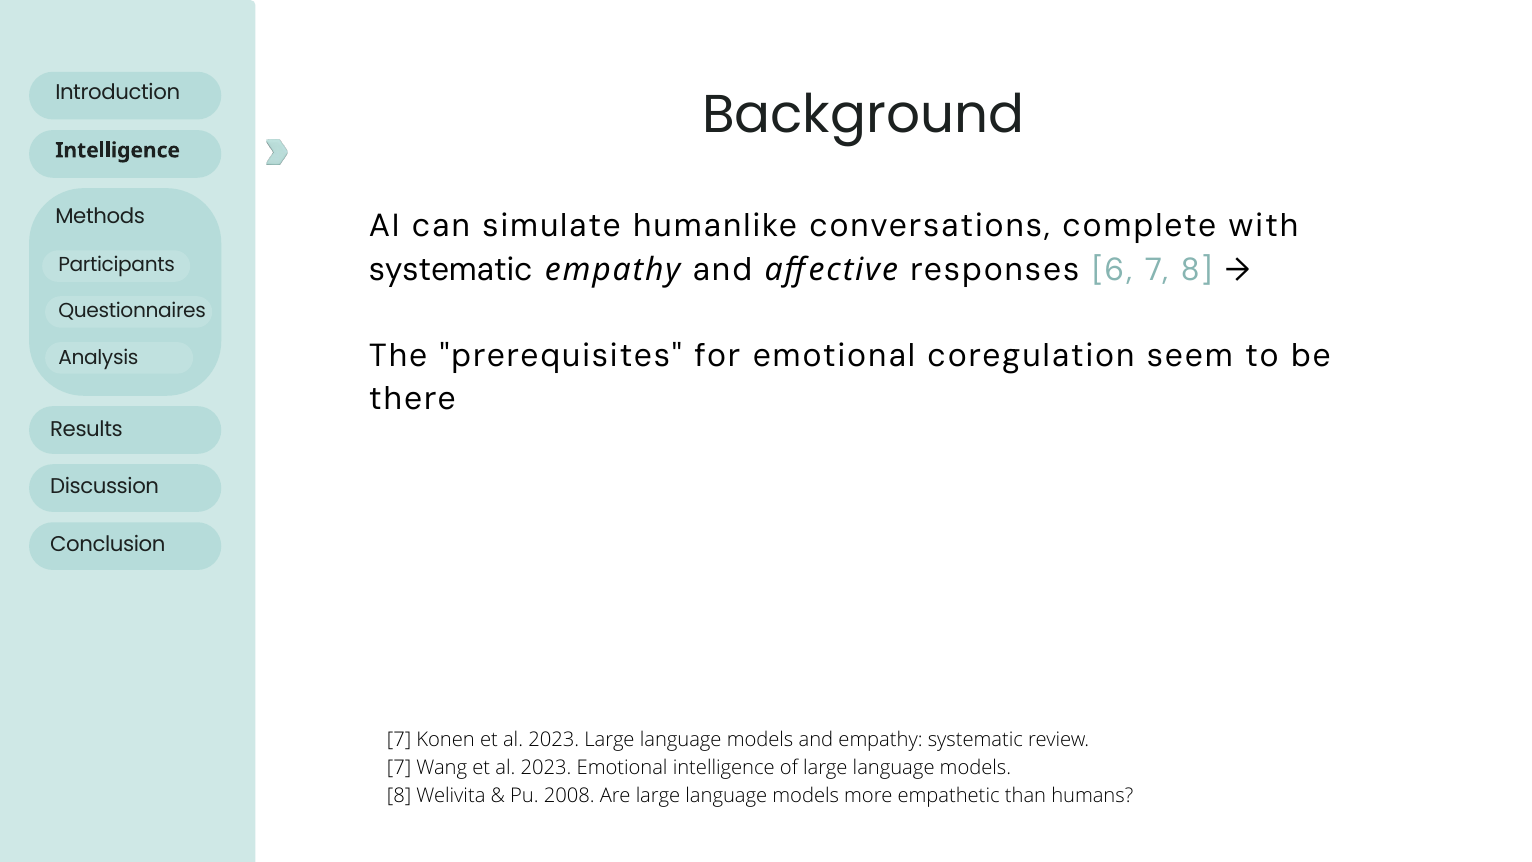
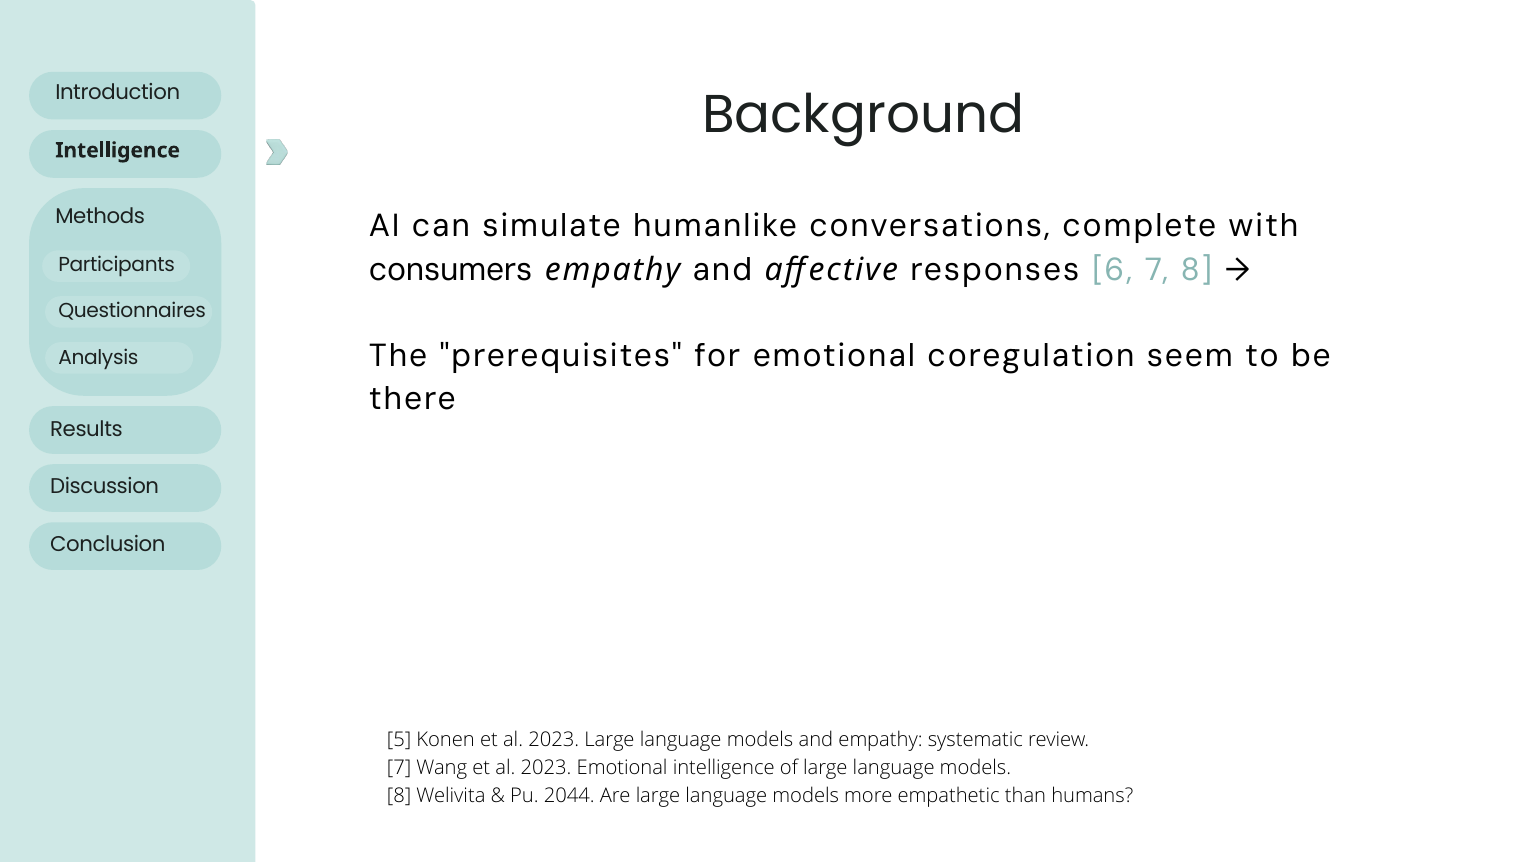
systematic at (451, 269): systematic -> consumers
7 at (399, 739): 7 -> 5
2008: 2008 -> 2044
